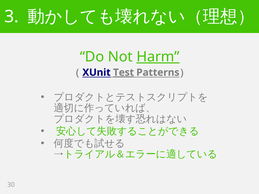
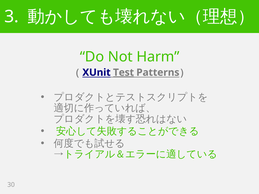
Harm underline: present -> none
